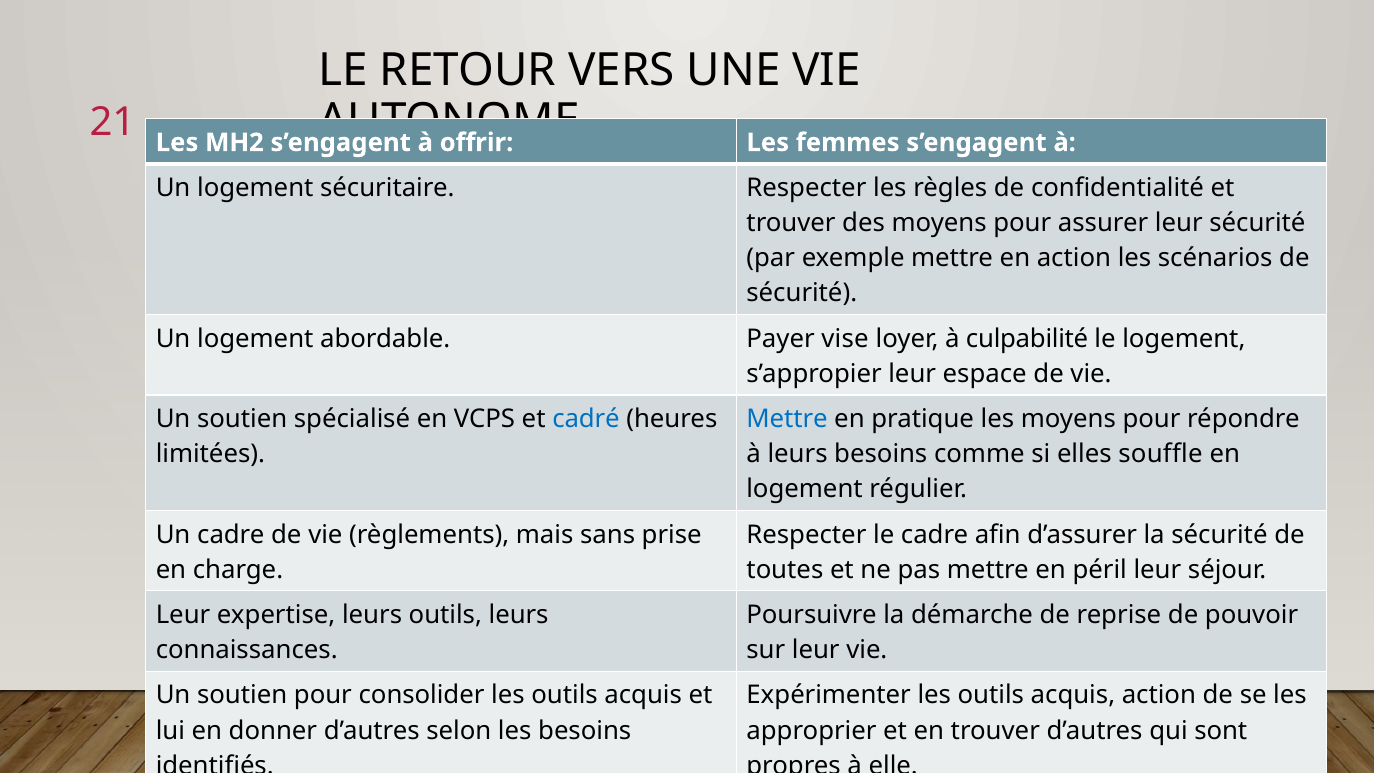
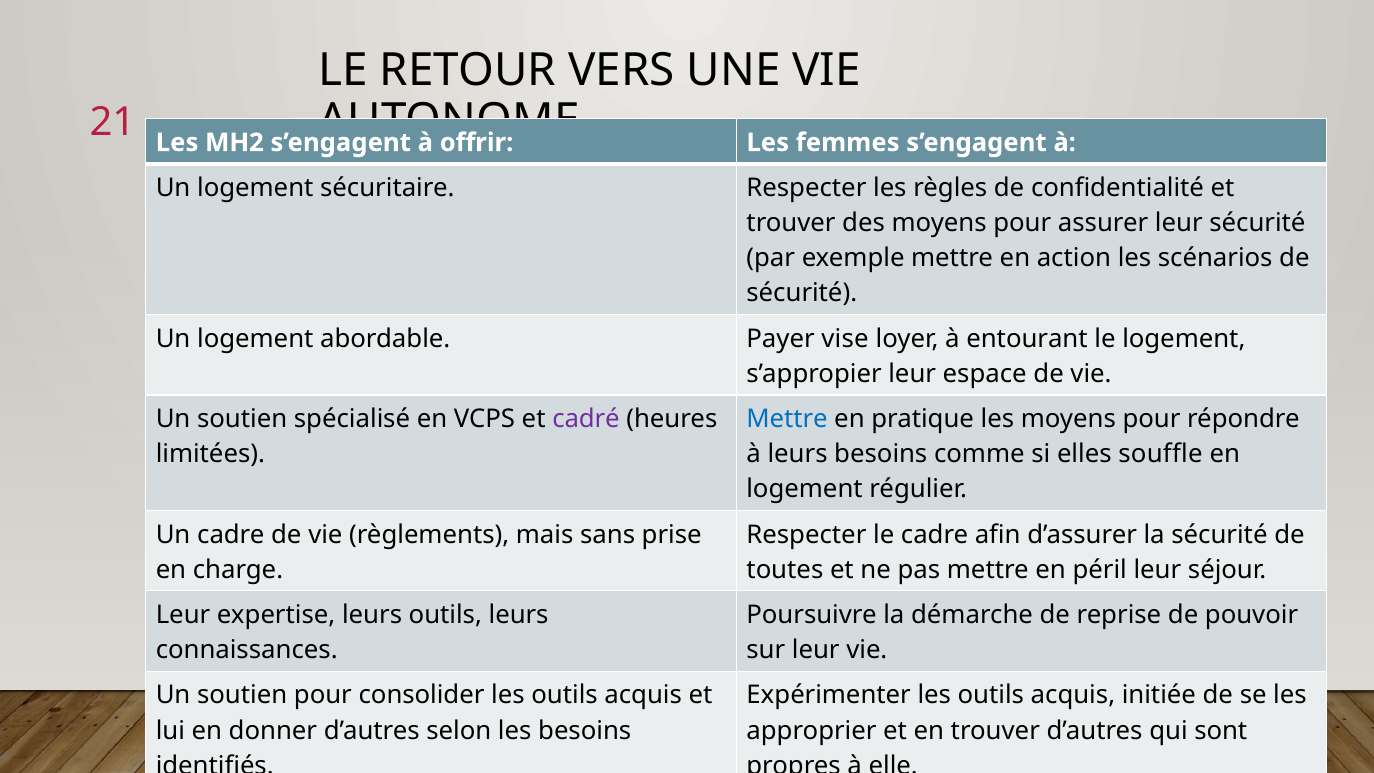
culpabilité: culpabilité -> entourant
cadré colour: blue -> purple
acquis action: action -> initiée
